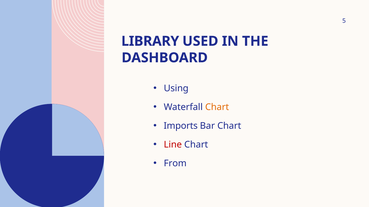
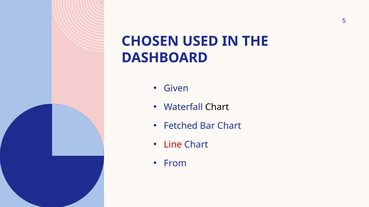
LIBRARY: LIBRARY -> CHOSEN
Using: Using -> Given
Chart at (217, 107) colour: orange -> black
Imports: Imports -> Fetched
